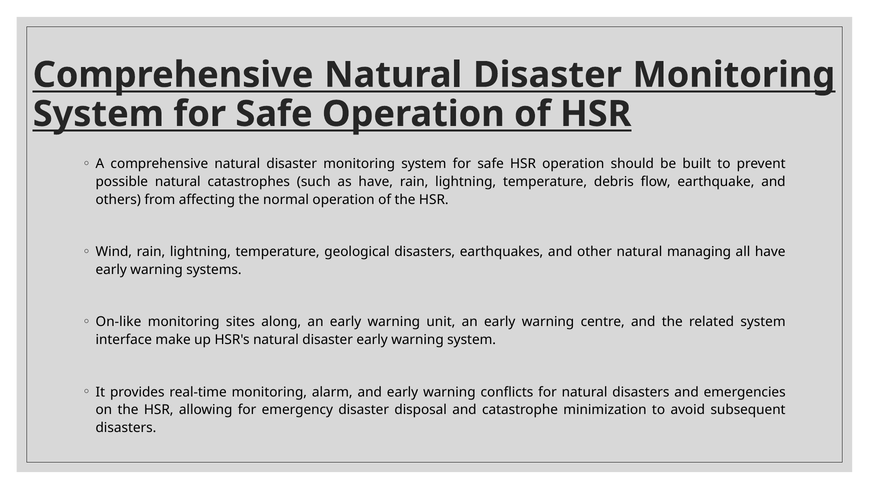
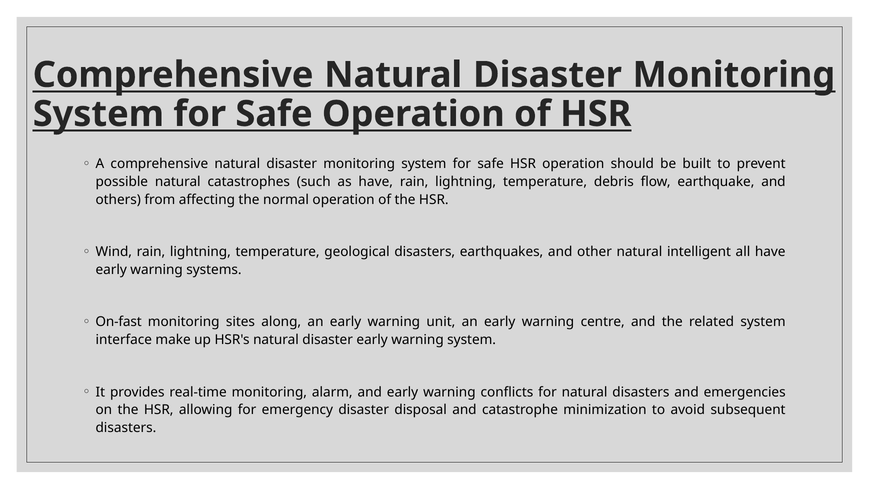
managing: managing -> intelligent
On-like: On-like -> On-fast
